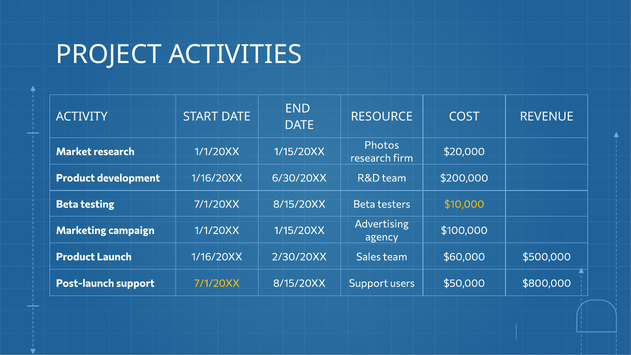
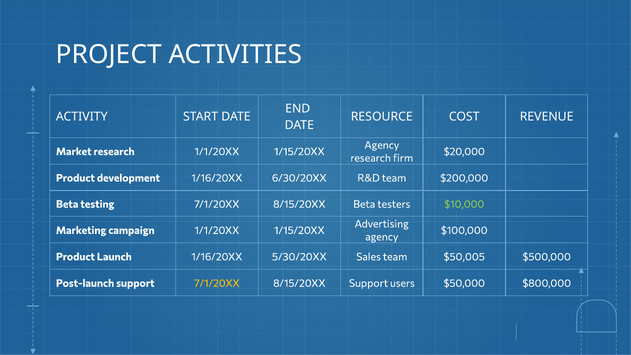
Photos at (382, 145): Photos -> Agency
$10,000 colour: yellow -> light green
2/30/20XX: 2/30/20XX -> 5/30/20XX
$60,000: $60,000 -> $50,005
